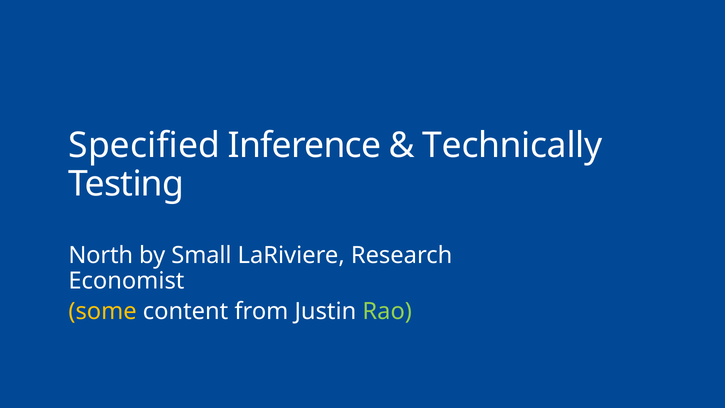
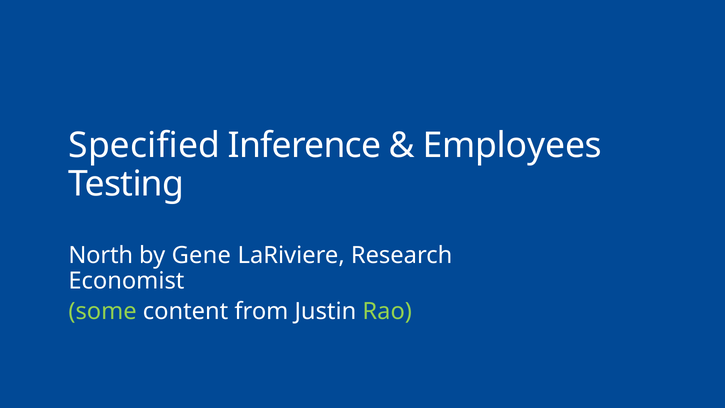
Technically: Technically -> Employees
Small: Small -> Gene
some colour: yellow -> light green
